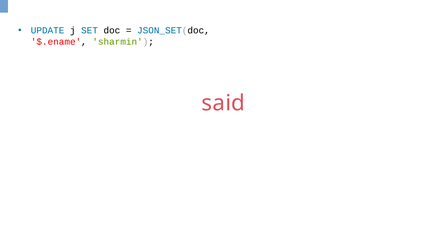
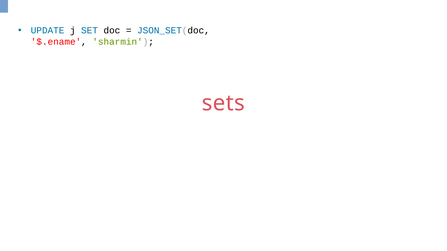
said: said -> sets
